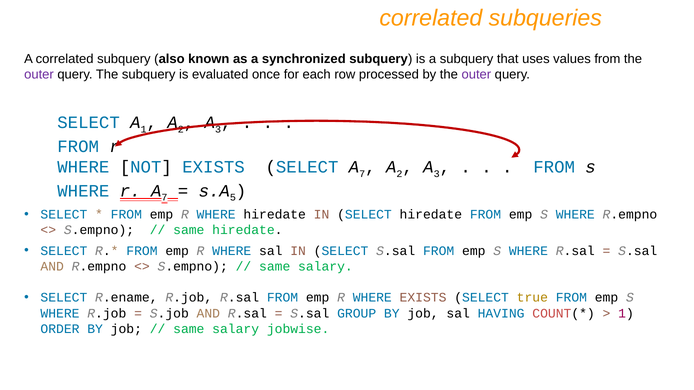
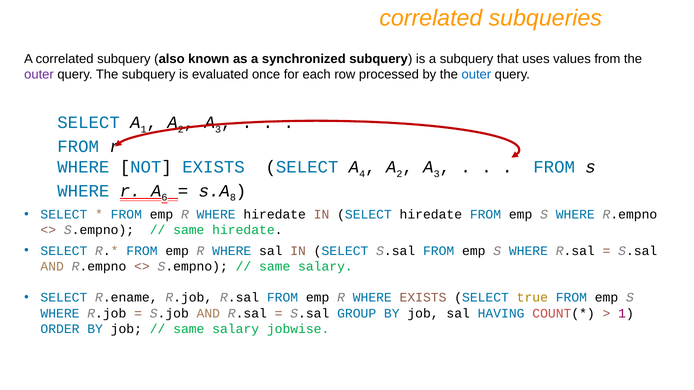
outer at (476, 75) colour: purple -> blue
SELECT A 7: 7 -> 4
r A 7: 7 -> 6
5: 5 -> 8
